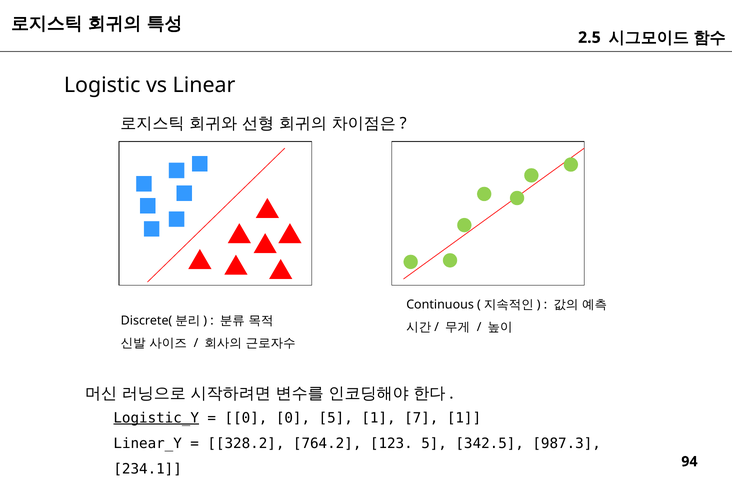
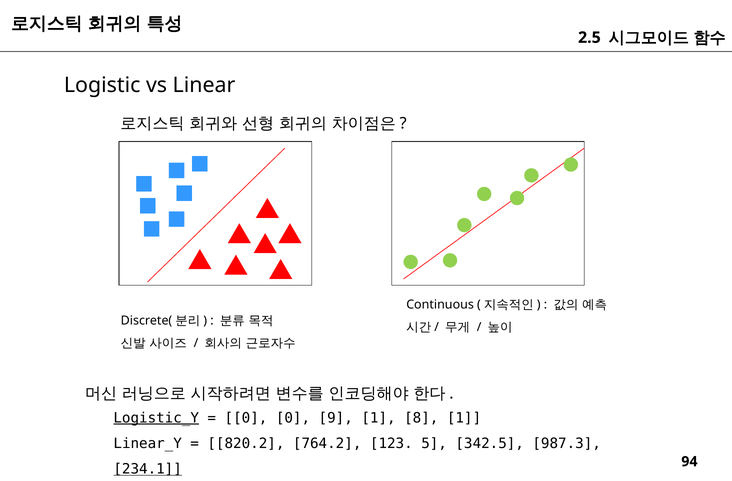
0 5: 5 -> 9
7: 7 -> 8
328.2: 328.2 -> 820.2
234.1 underline: none -> present
